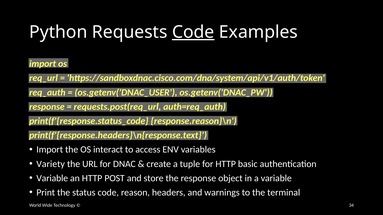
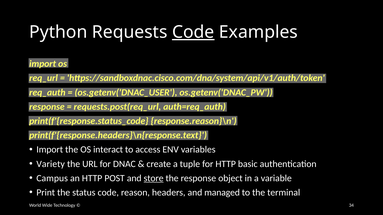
Variable at (52, 179): Variable -> Campus
store underline: none -> present
warnings: warnings -> managed
